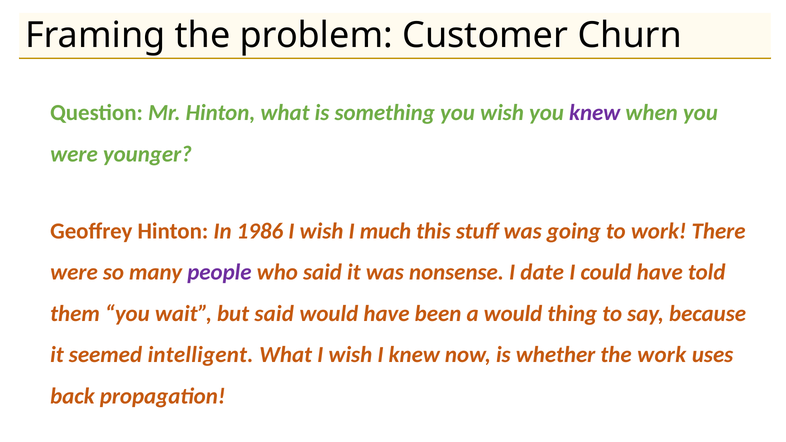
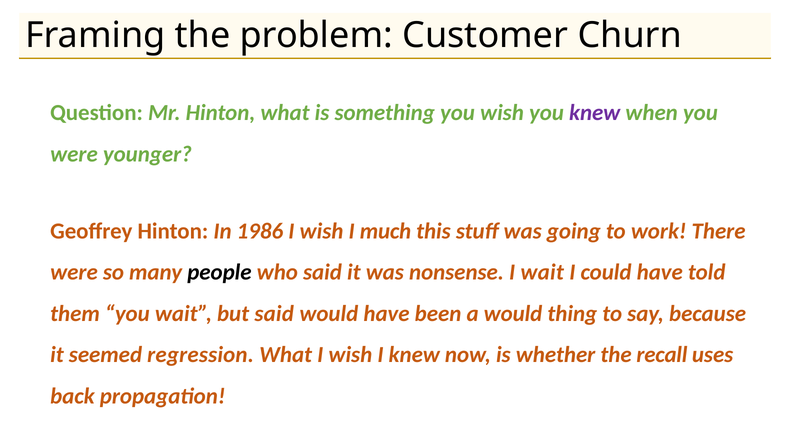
people colour: purple -> black
I date: date -> wait
intelligent: intelligent -> regression
the work: work -> recall
